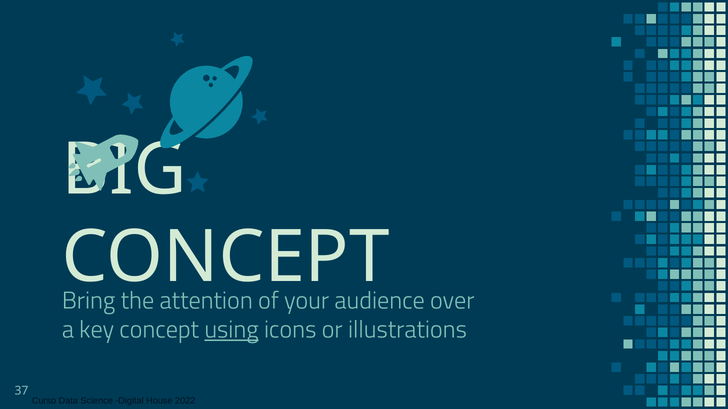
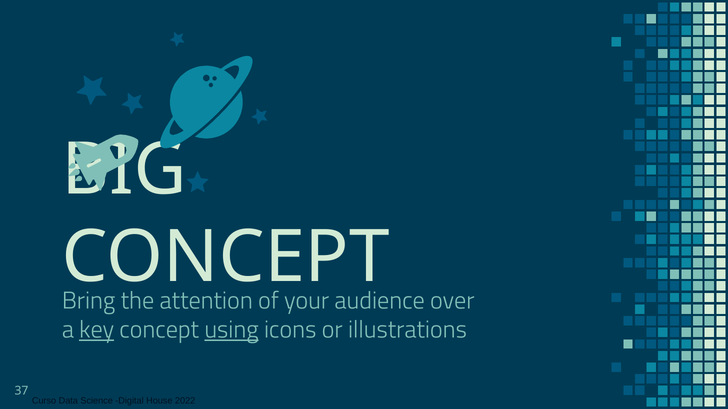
key underline: none -> present
